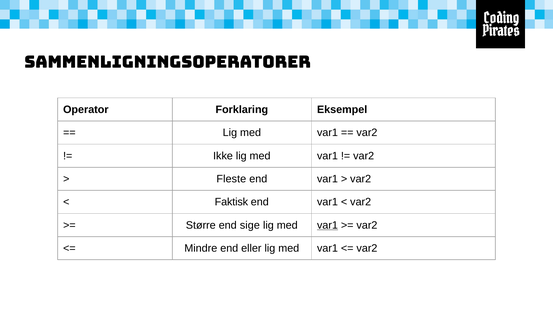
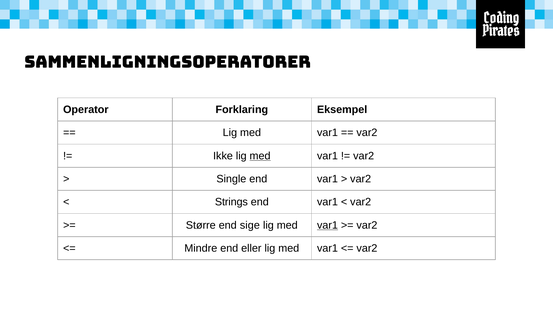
med at (260, 156) underline: none -> present
Fleste: Fleste -> Single
Faktisk: Faktisk -> Strings
